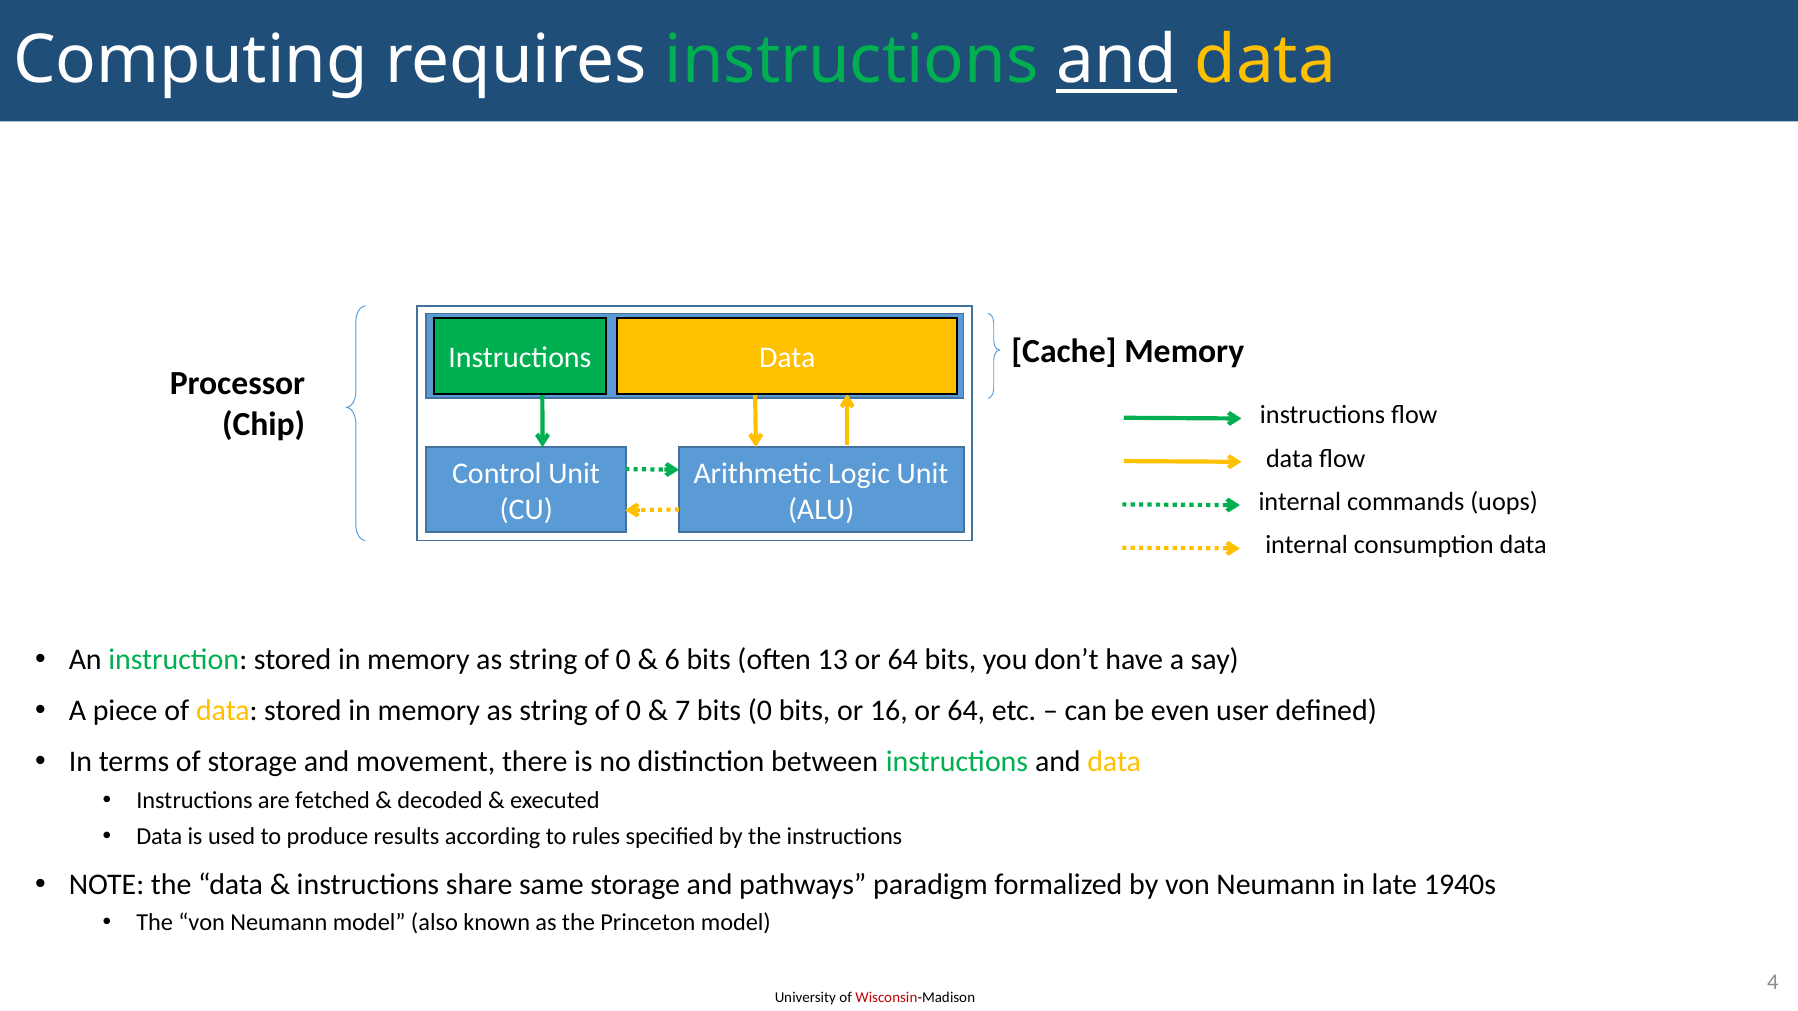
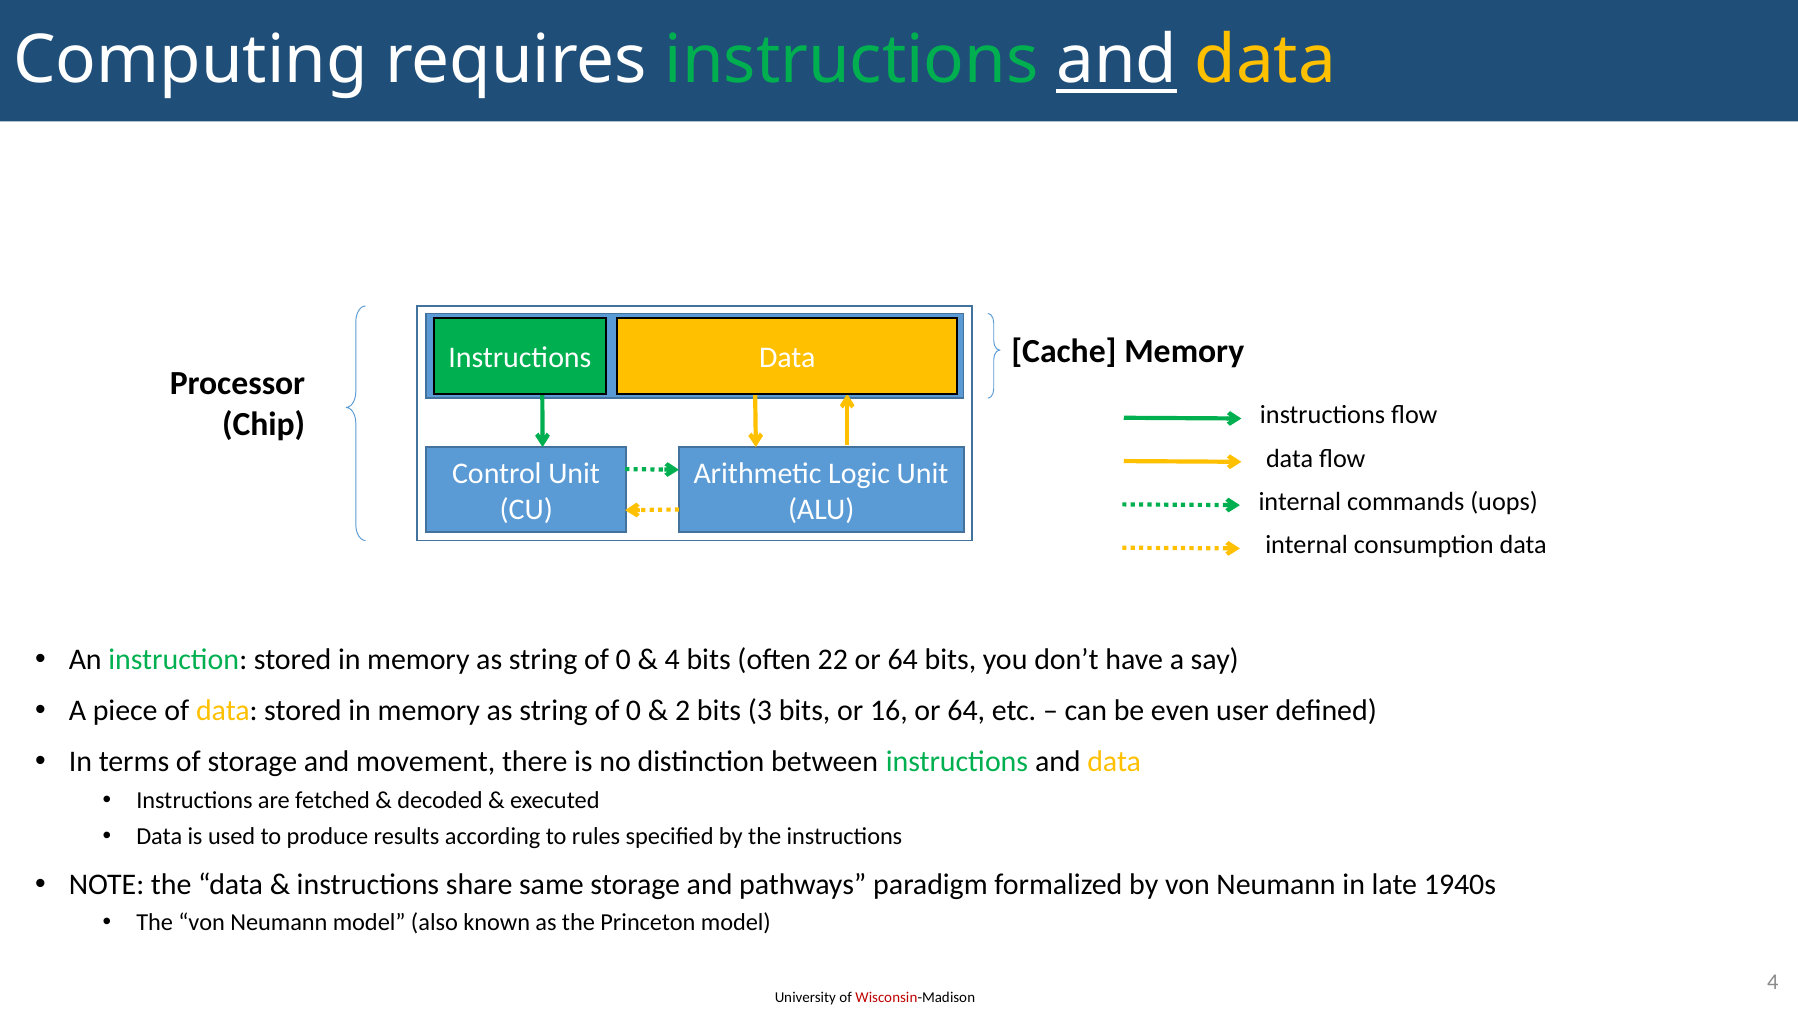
6 at (672, 660): 6 -> 4
13: 13 -> 22
7: 7 -> 2
bits 0: 0 -> 3
